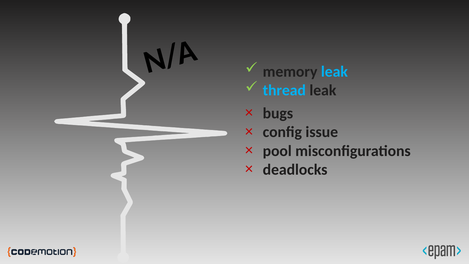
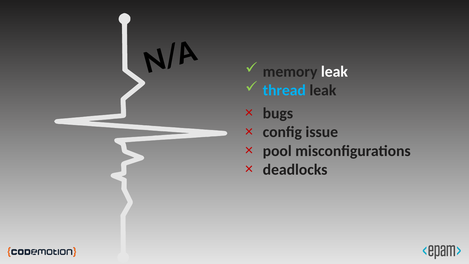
leak at (334, 72) colour: light blue -> white
